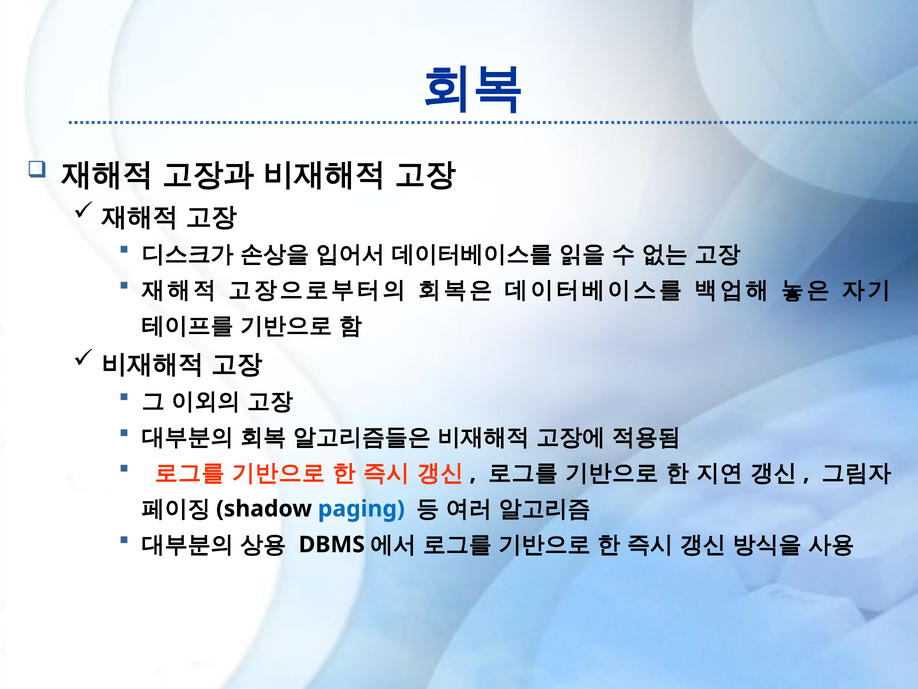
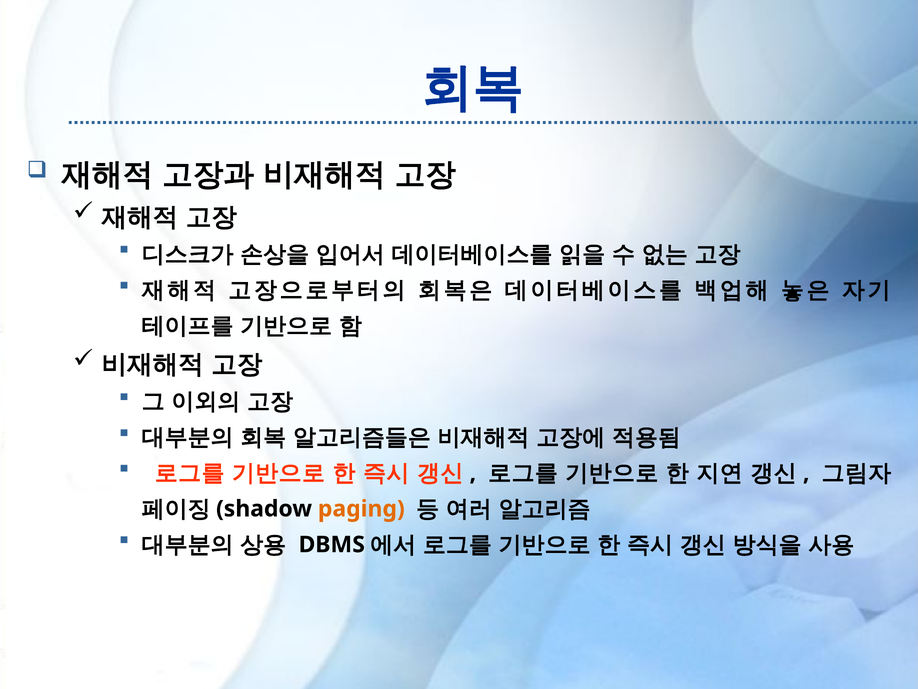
paging colour: blue -> orange
